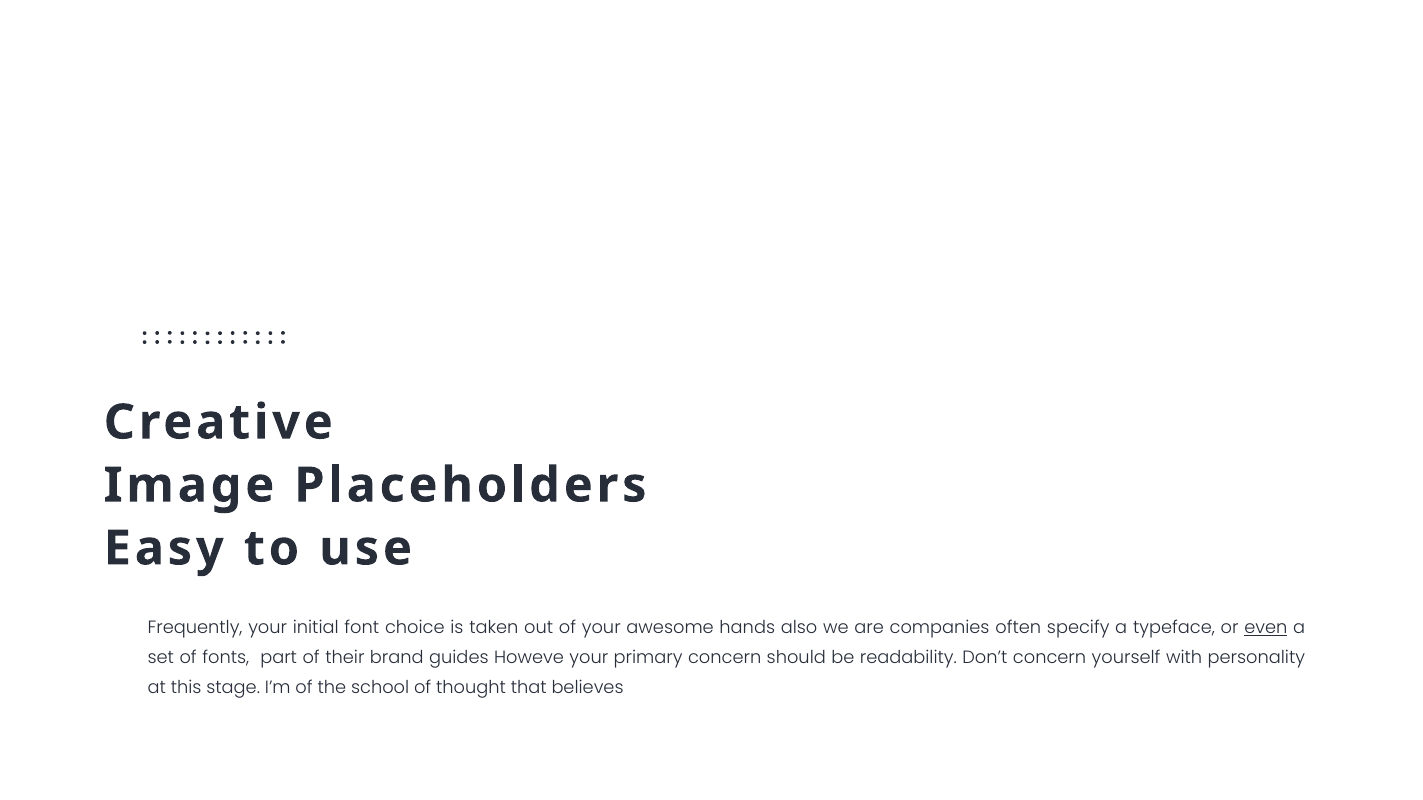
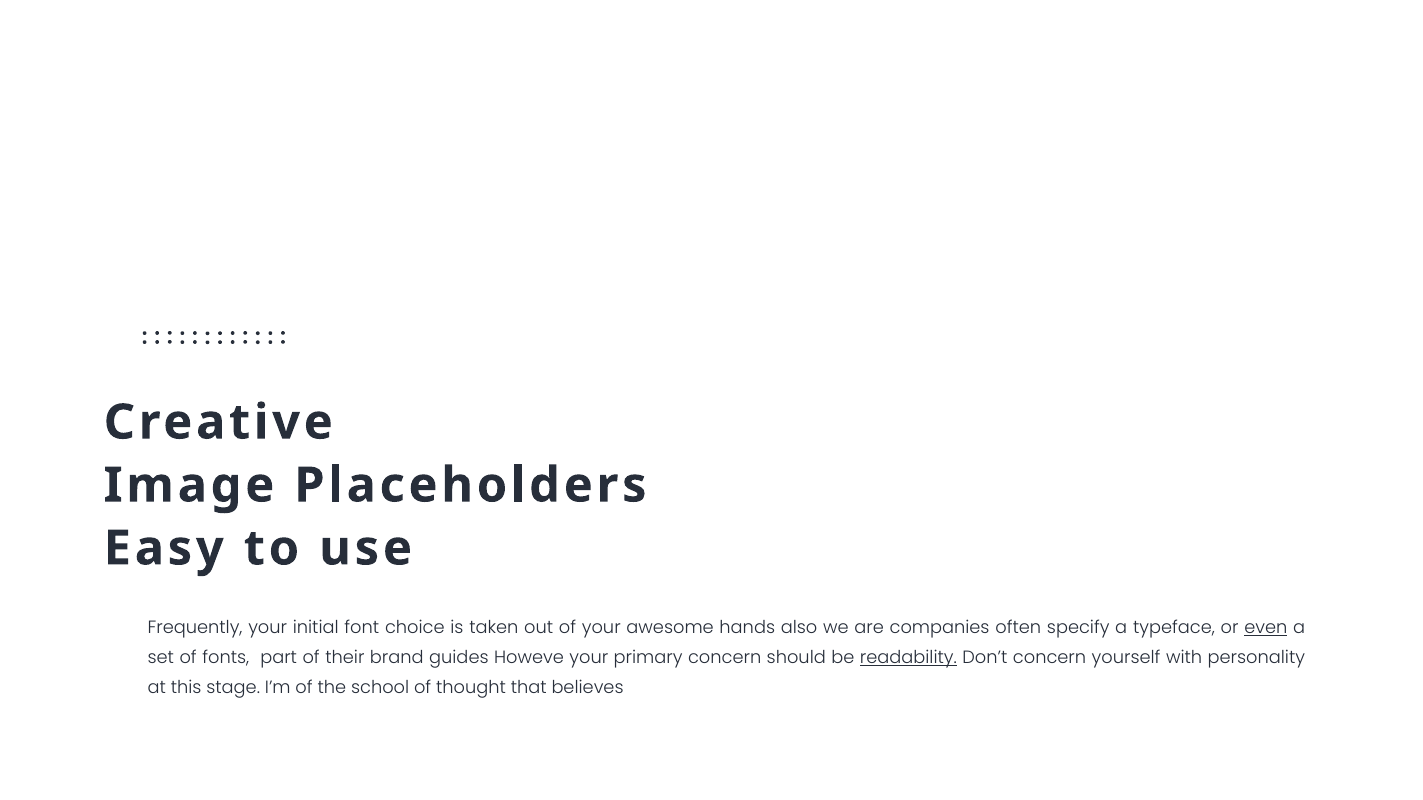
readability underline: none -> present
